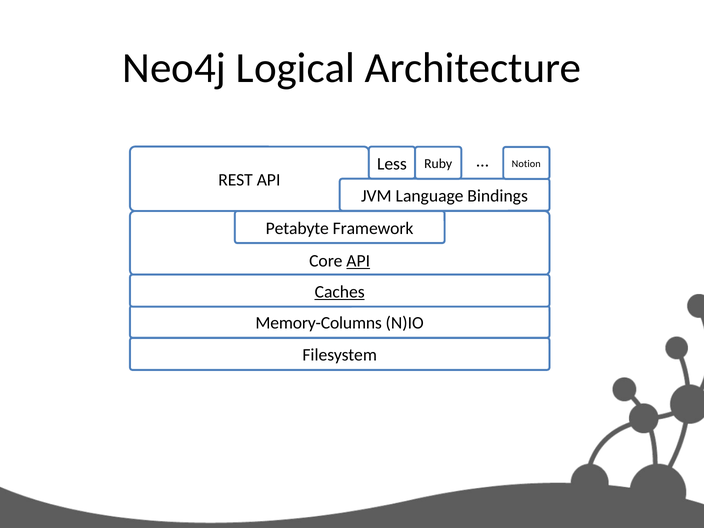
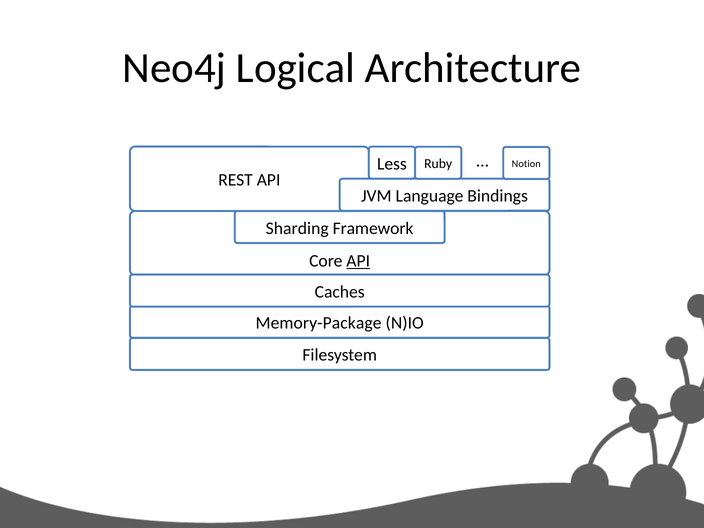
Petabyte: Petabyte -> Sharding
Caches underline: present -> none
Memory-Columns: Memory-Columns -> Memory-Package
